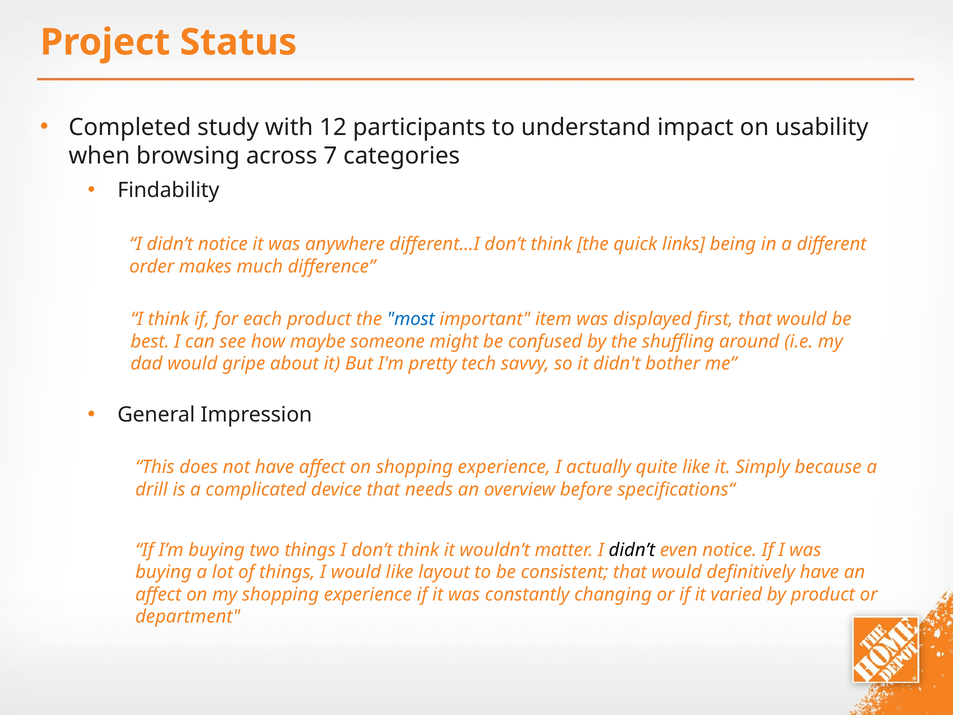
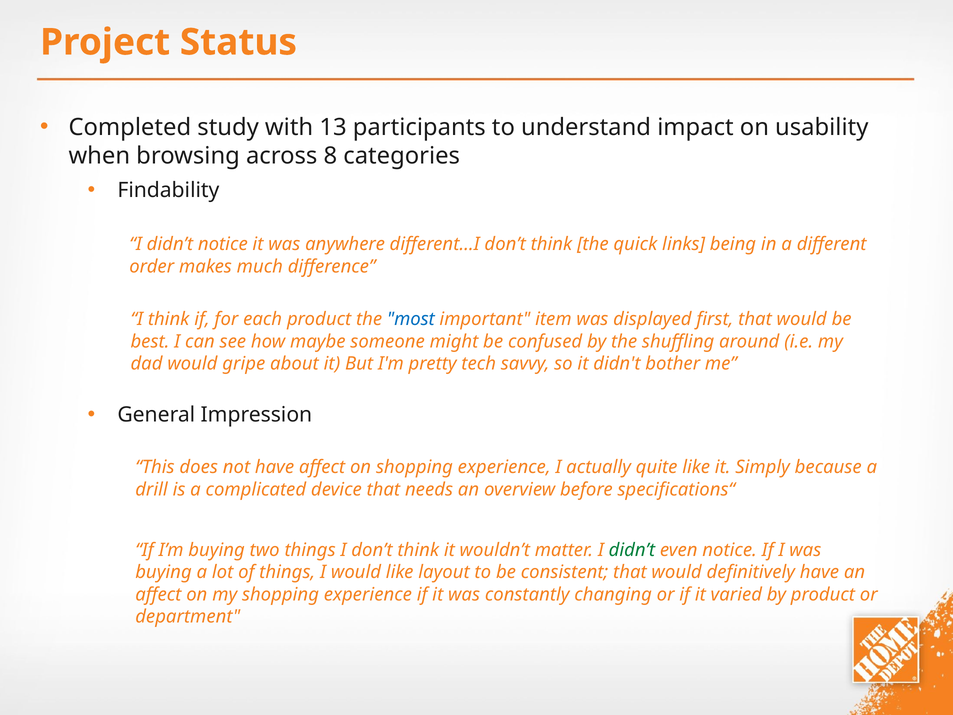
12: 12 -> 13
7: 7 -> 8
didn’t at (632, 550) colour: black -> green
